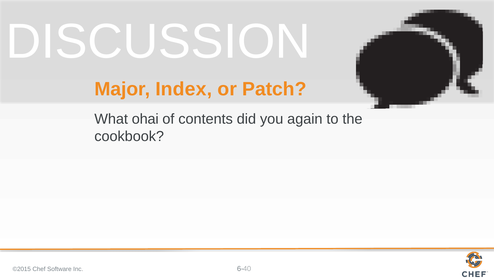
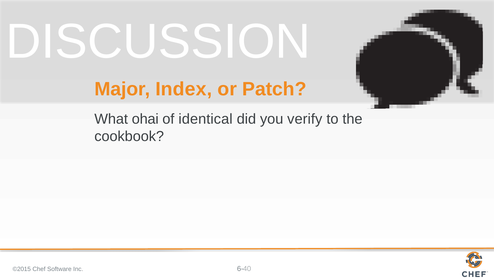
contents: contents -> identical
again: again -> verify
